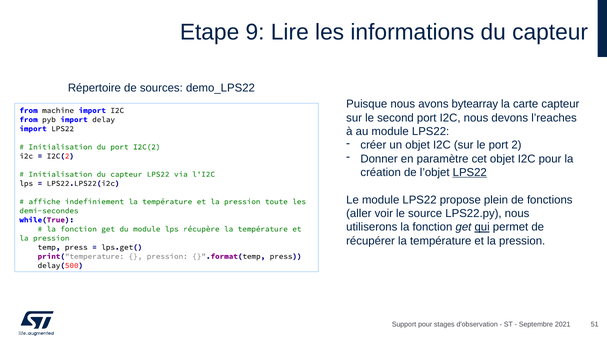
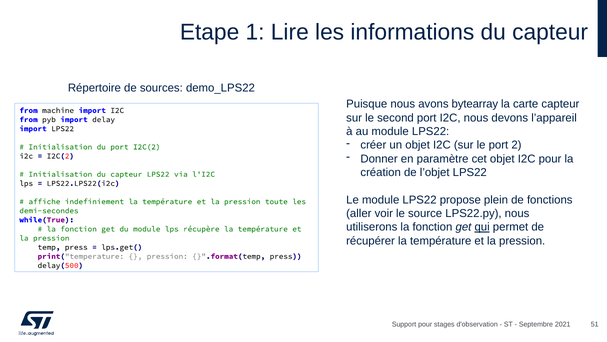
9: 9 -> 1
l’reaches: l’reaches -> l’appareil
LPS22 at (470, 172) underline: present -> none
